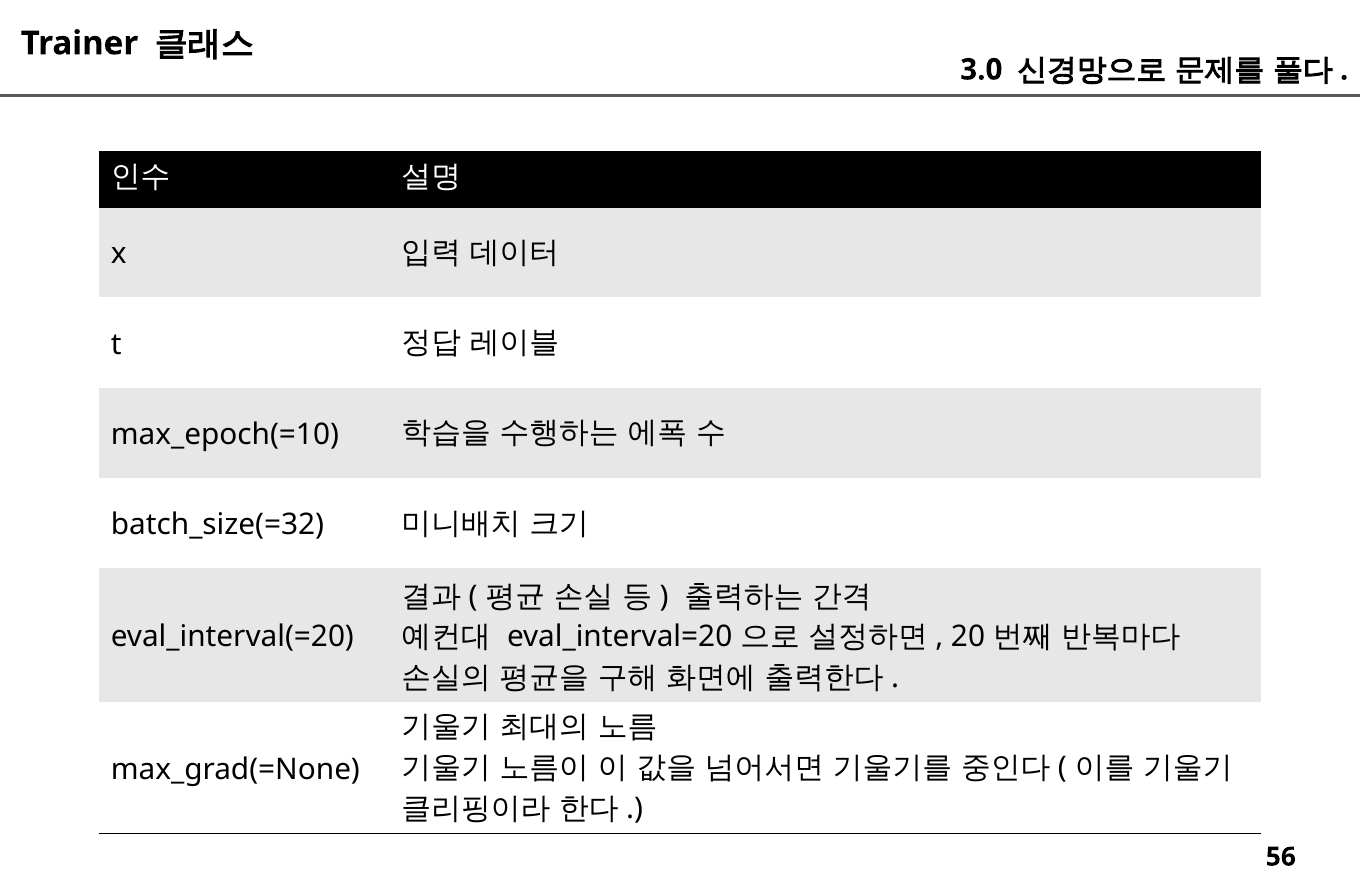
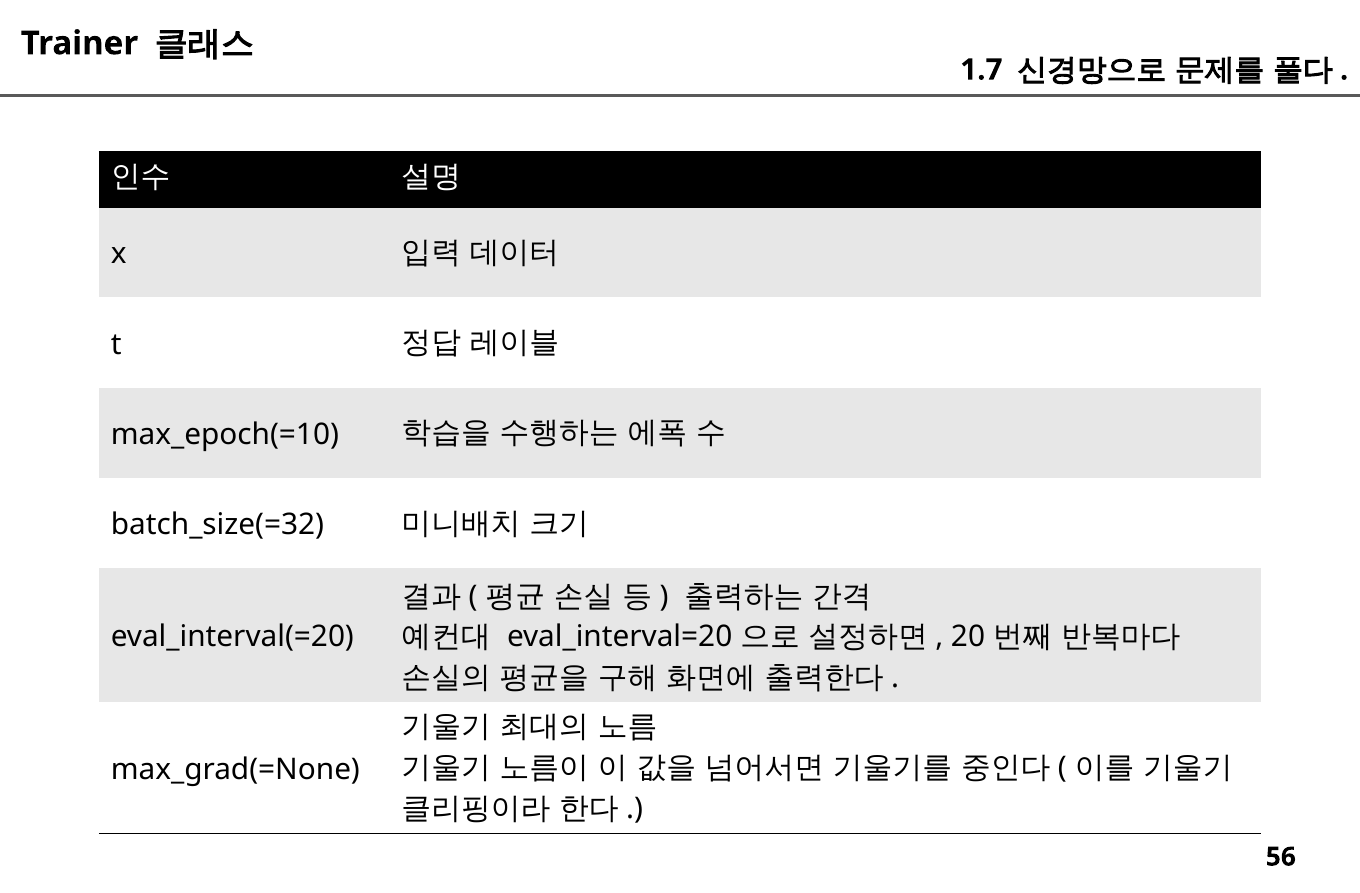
3.0: 3.0 -> 1.7
